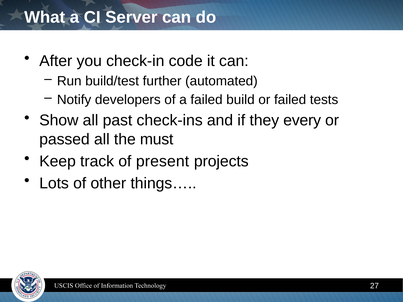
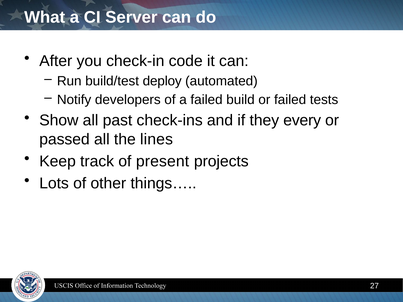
further: further -> deploy
must: must -> lines
